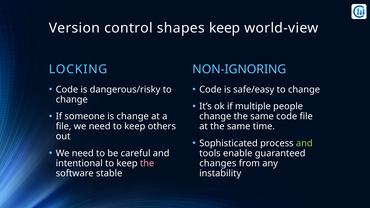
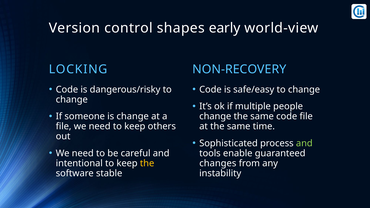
shapes keep: keep -> early
NON-IGNORING: NON-IGNORING -> NON-RECOVERY
the at (147, 163) colour: pink -> yellow
